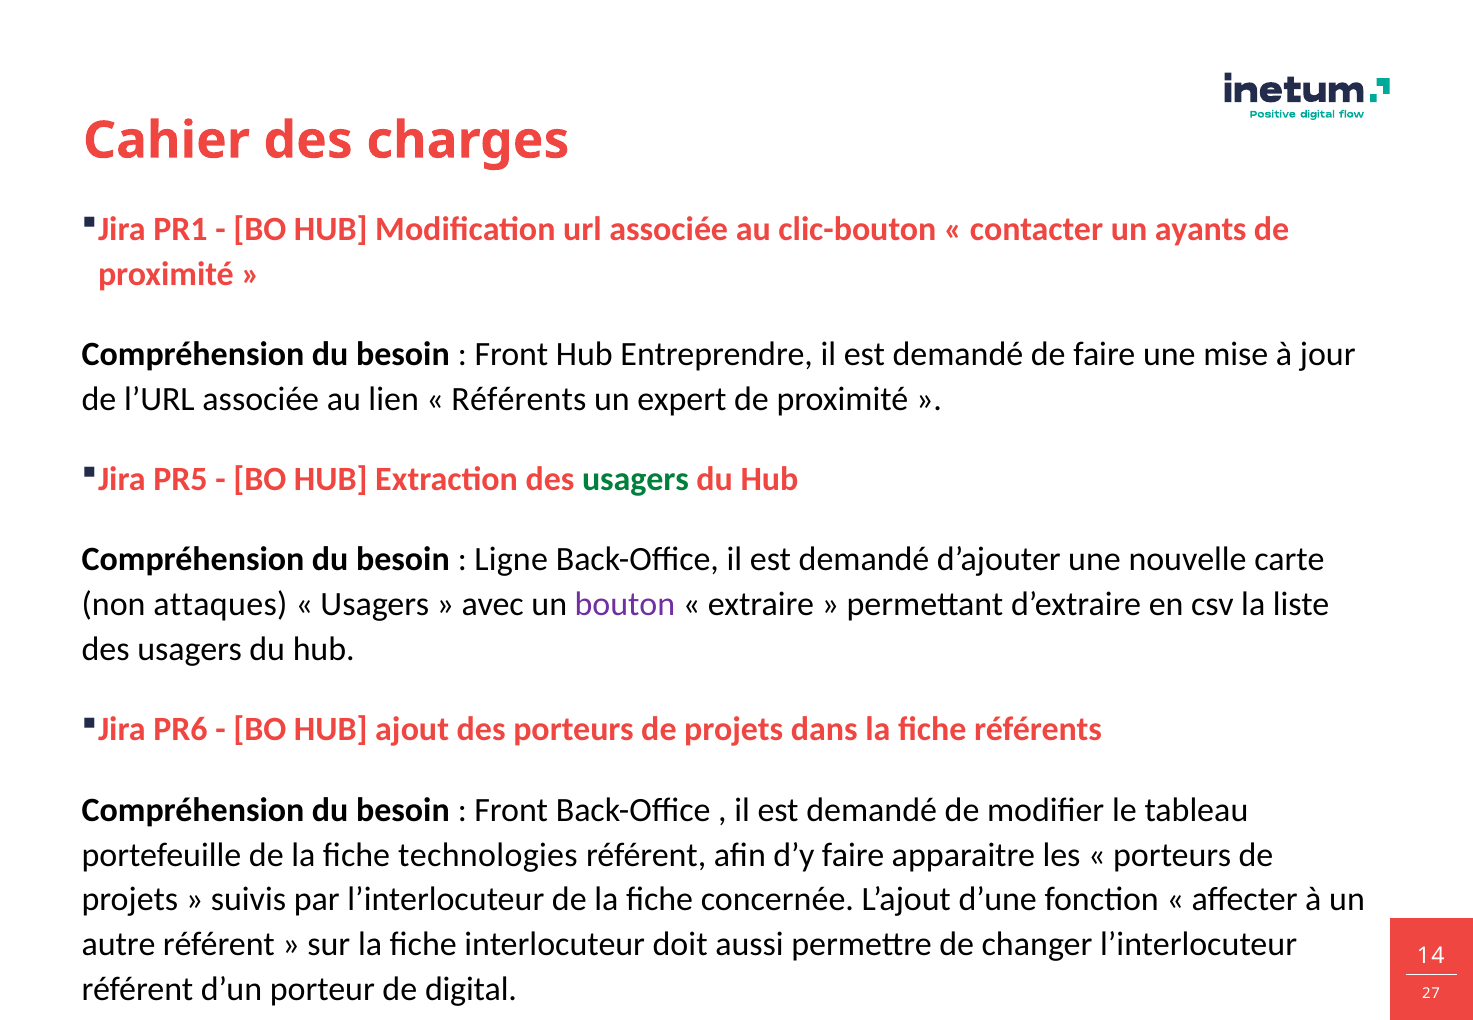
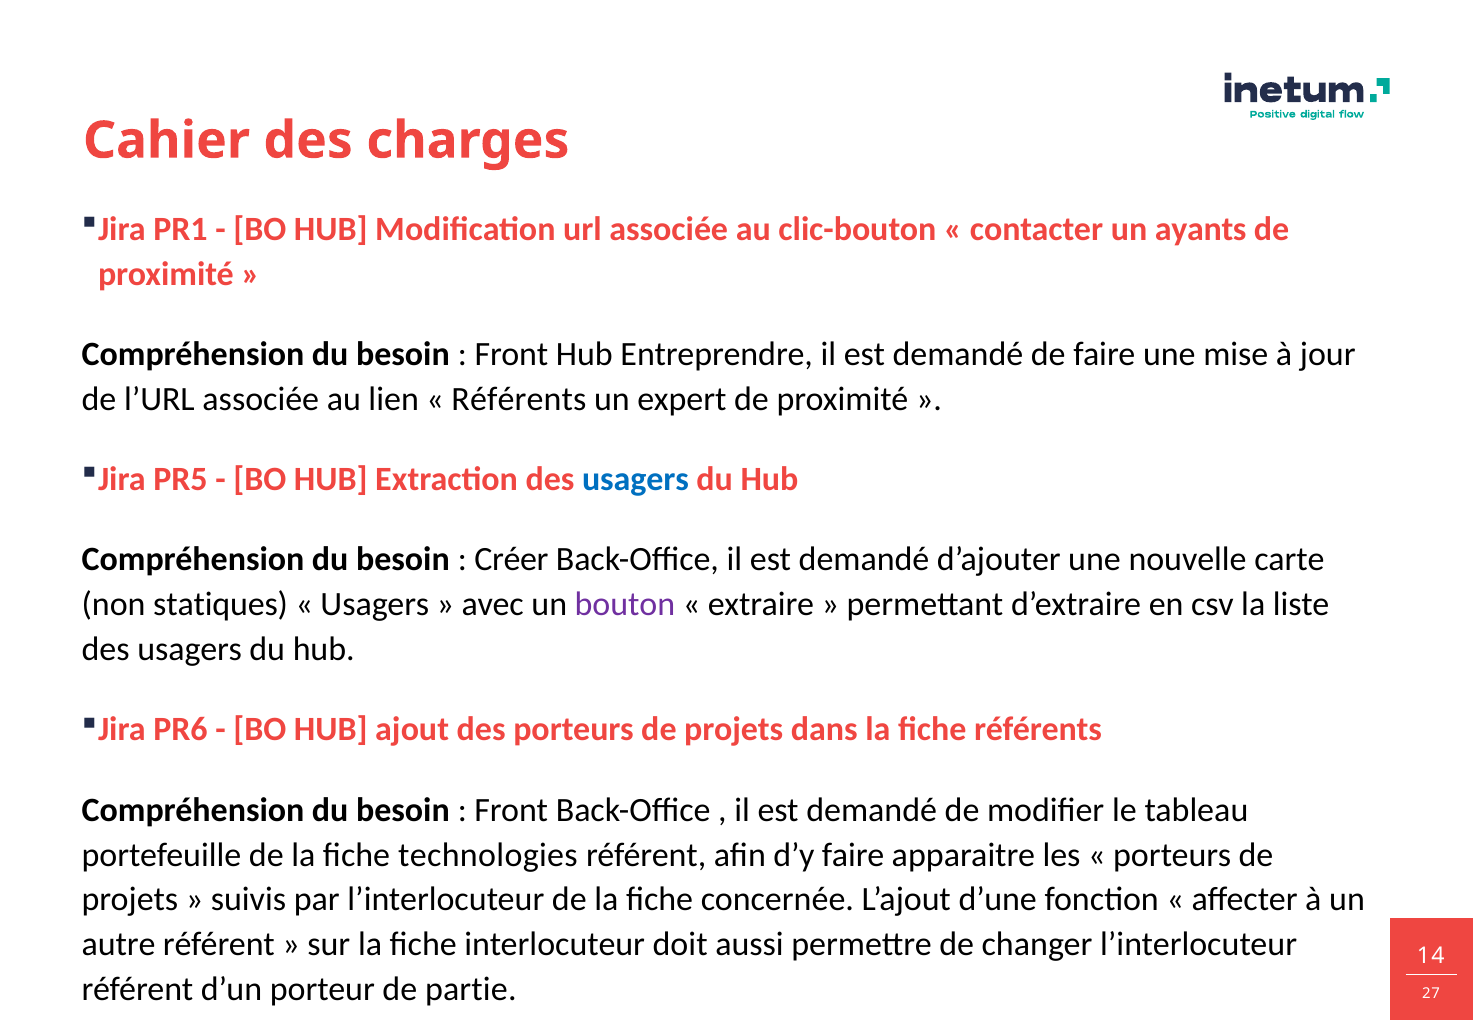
usagers at (635, 479) colour: green -> blue
Ligne: Ligne -> Créer
attaques: attaques -> statiques
digital: digital -> partie
